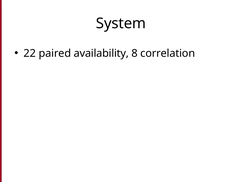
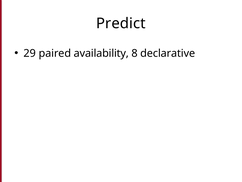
System: System -> Predict
22: 22 -> 29
correlation: correlation -> declarative
